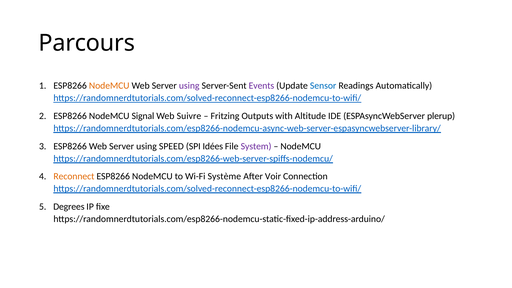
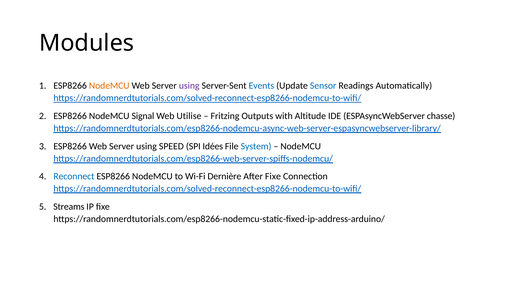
Parcours: Parcours -> Modules
Events colour: purple -> blue
Suivre: Suivre -> Utilise
plerup: plerup -> chasse
System colour: purple -> blue
Reconnect colour: orange -> blue
Système: Système -> Dernière
After Voir: Voir -> Fixe
Degrees: Degrees -> Streams
